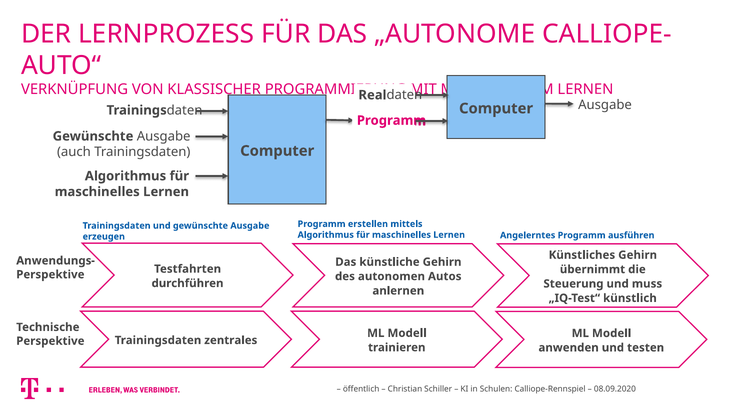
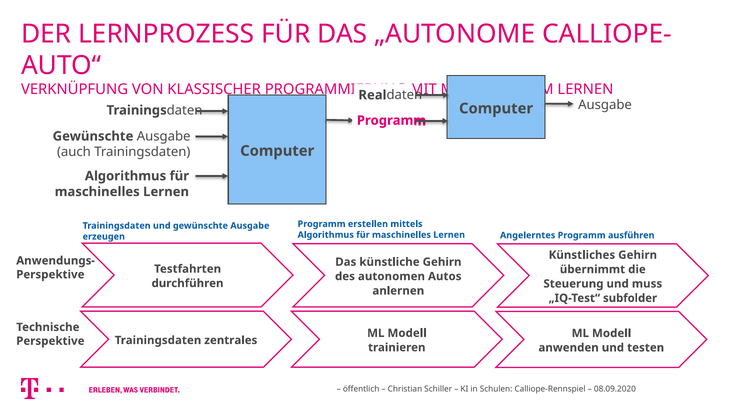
künstlich: künstlich -> subfolder
